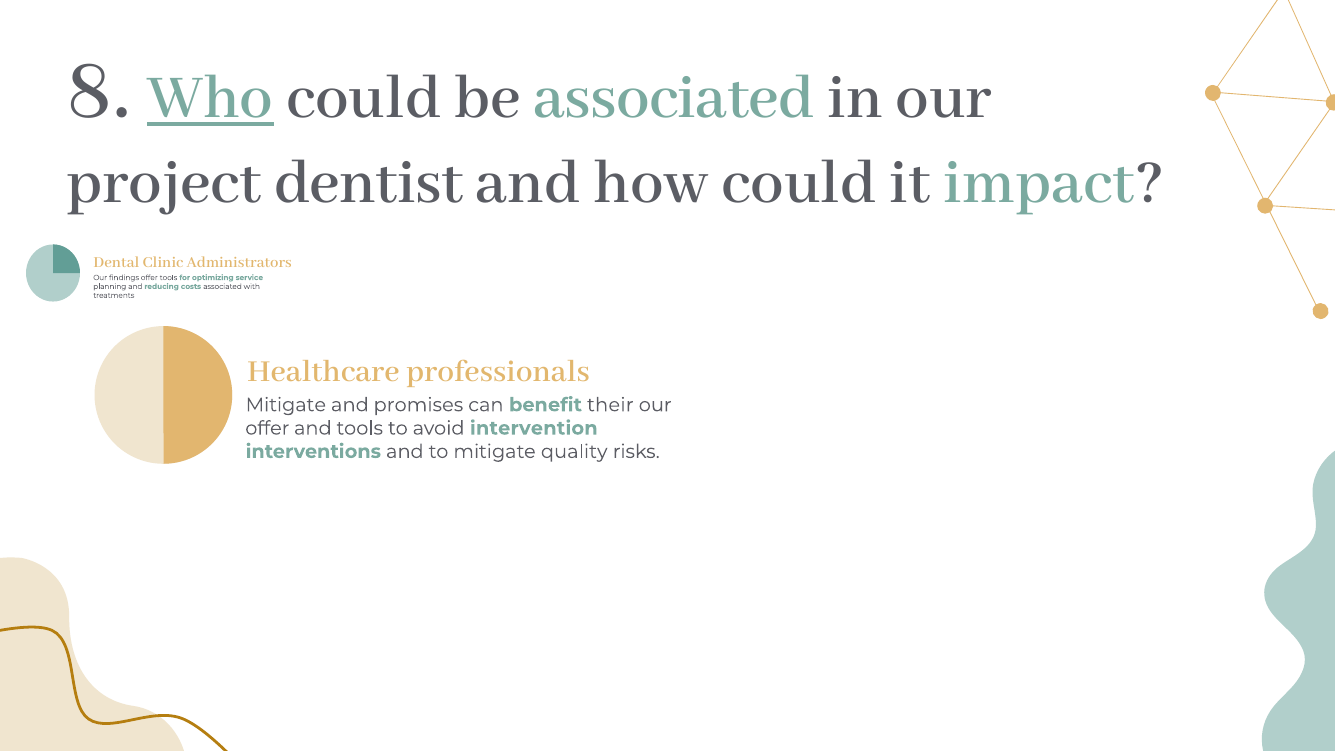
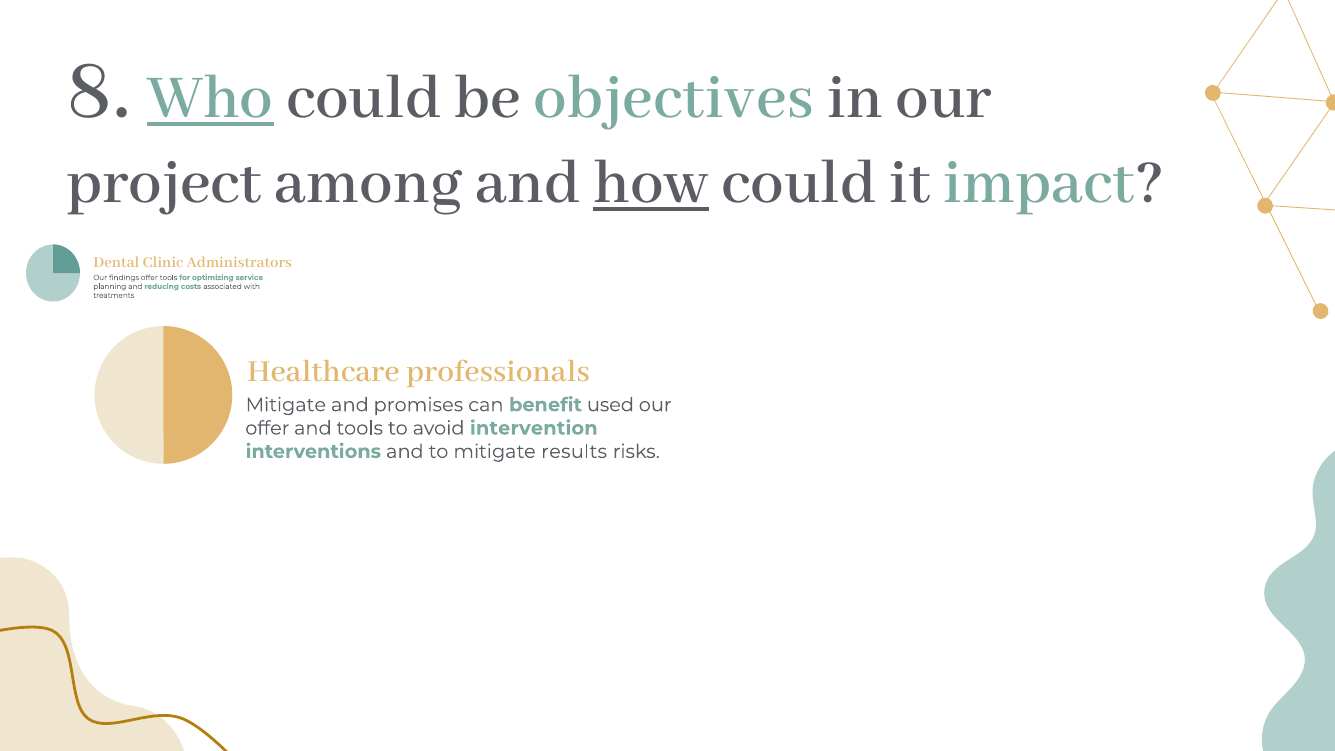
be associated: associated -> objectives
dentist: dentist -> among
how underline: none -> present
their: their -> used
quality: quality -> results
